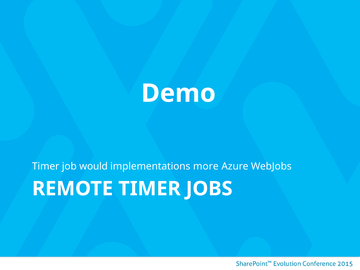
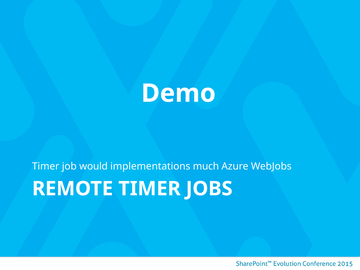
more: more -> much
